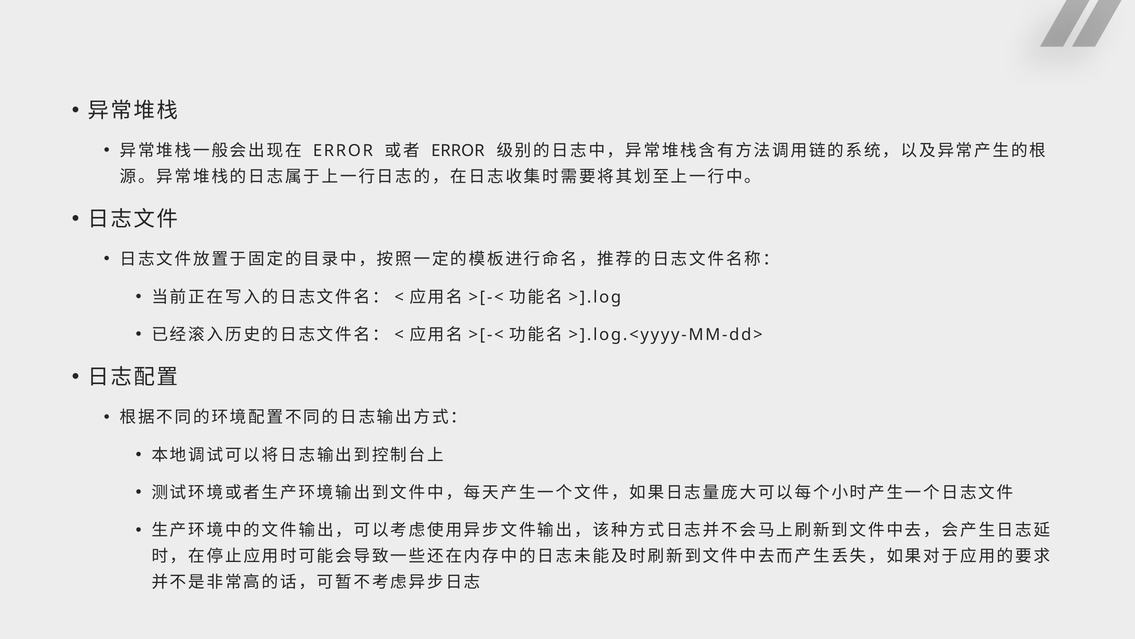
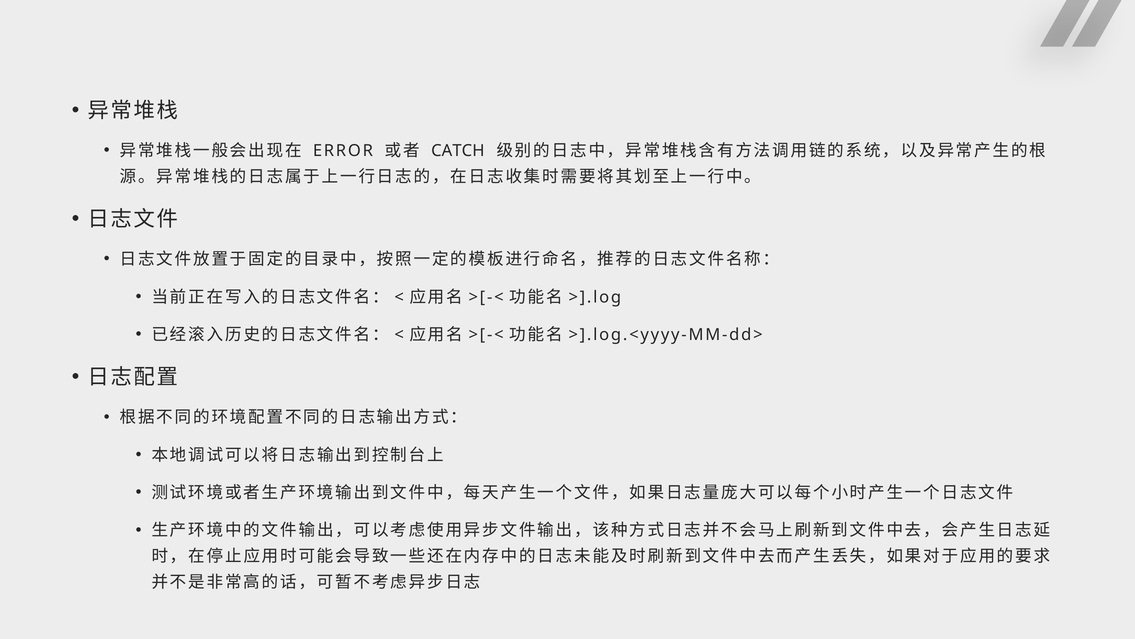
ERROR at (458, 151): ERROR -> CATCH
